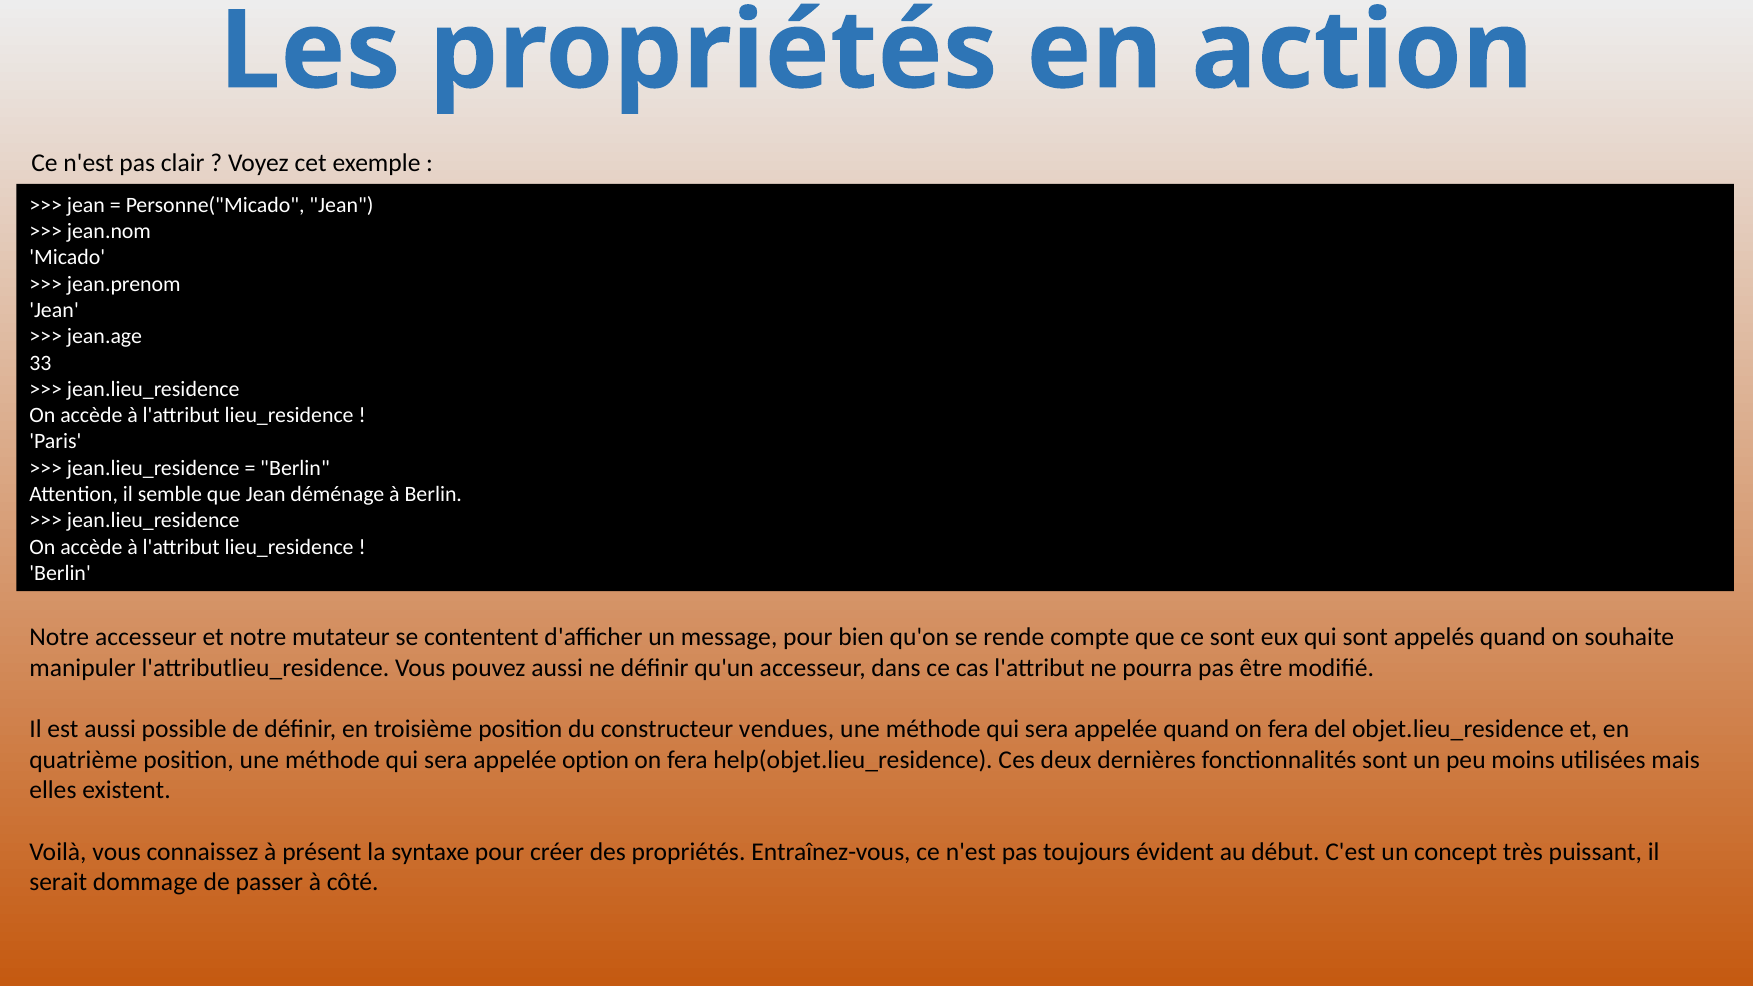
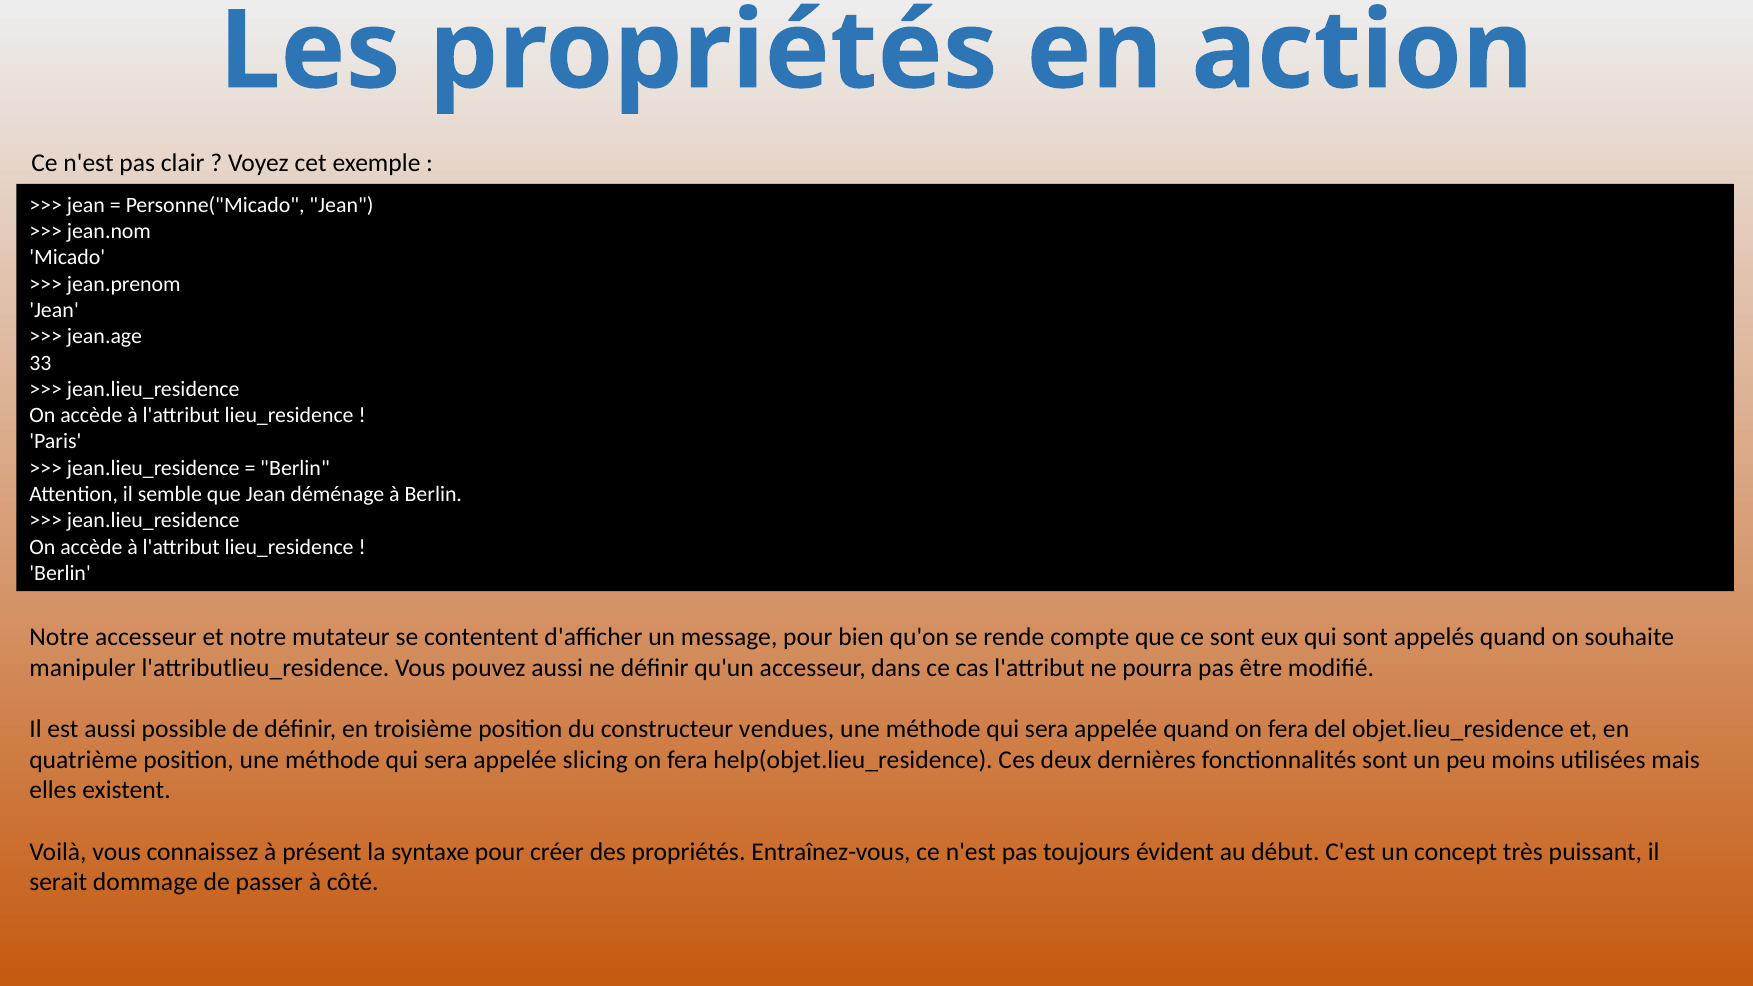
option: option -> slicing
